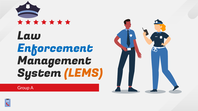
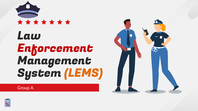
Enforcement colour: blue -> red
